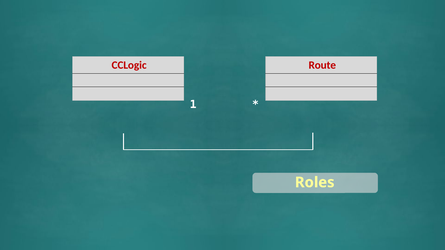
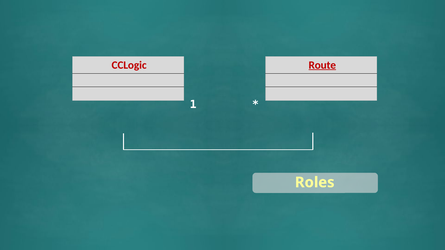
Route underline: none -> present
